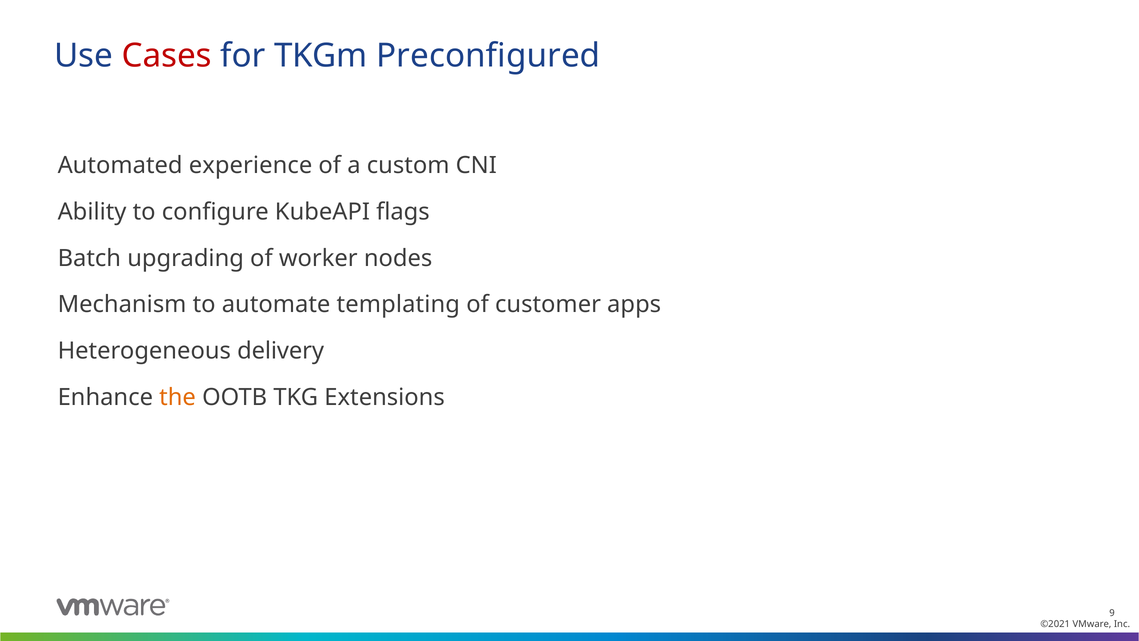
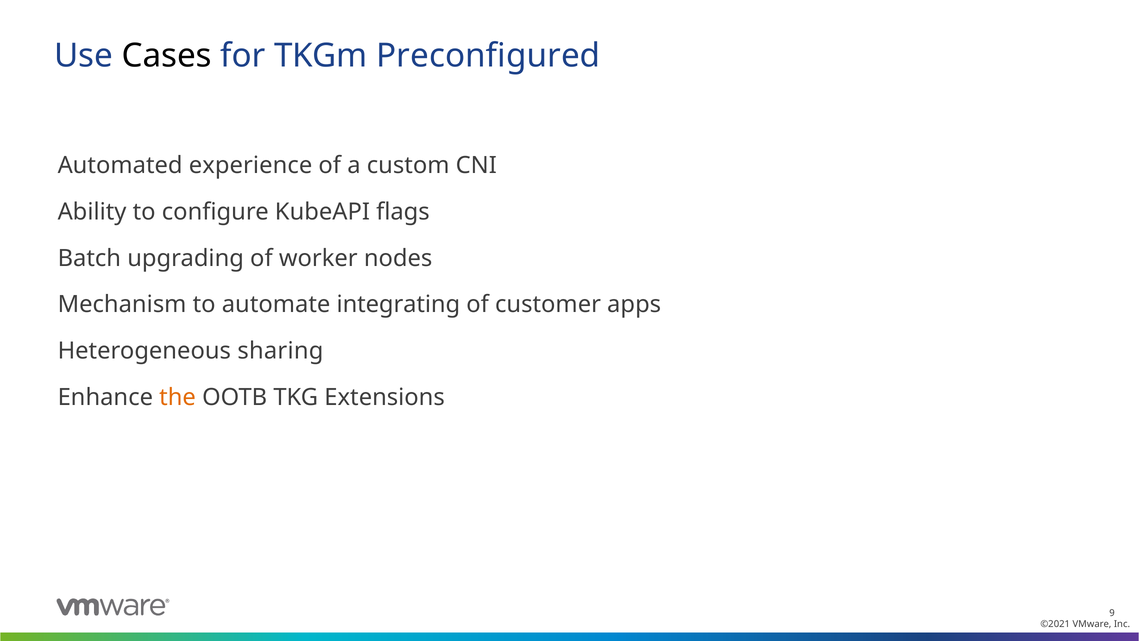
Cases colour: red -> black
templating: templating -> integrating
delivery: delivery -> sharing
